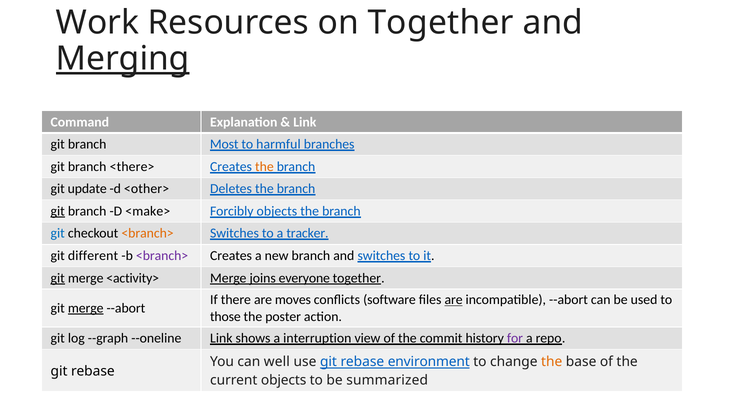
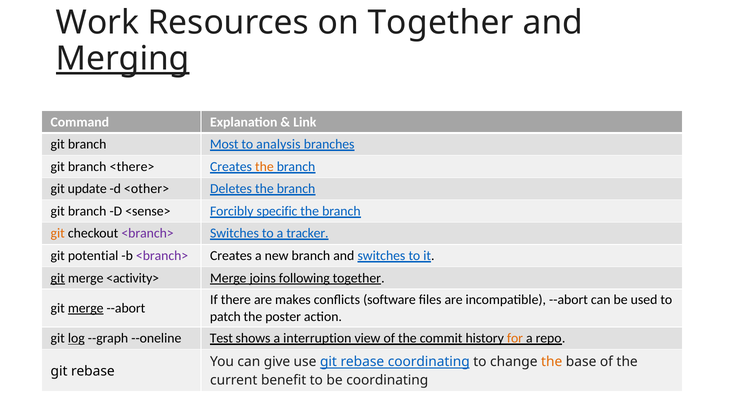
harmful: harmful -> analysis
git at (58, 211) underline: present -> none
<make>: <make> -> <sense>
Forcibly objects: objects -> specific
git at (58, 234) colour: blue -> orange
<branch> at (148, 234) colour: orange -> purple
different: different -> potential
everyone: everyone -> following
moves: moves -> makes
are at (454, 300) underline: present -> none
those: those -> patch
log underline: none -> present
--oneline Link: Link -> Test
for colour: purple -> orange
well: well -> give
rebase environment: environment -> coordinating
current objects: objects -> benefit
be summarized: summarized -> coordinating
